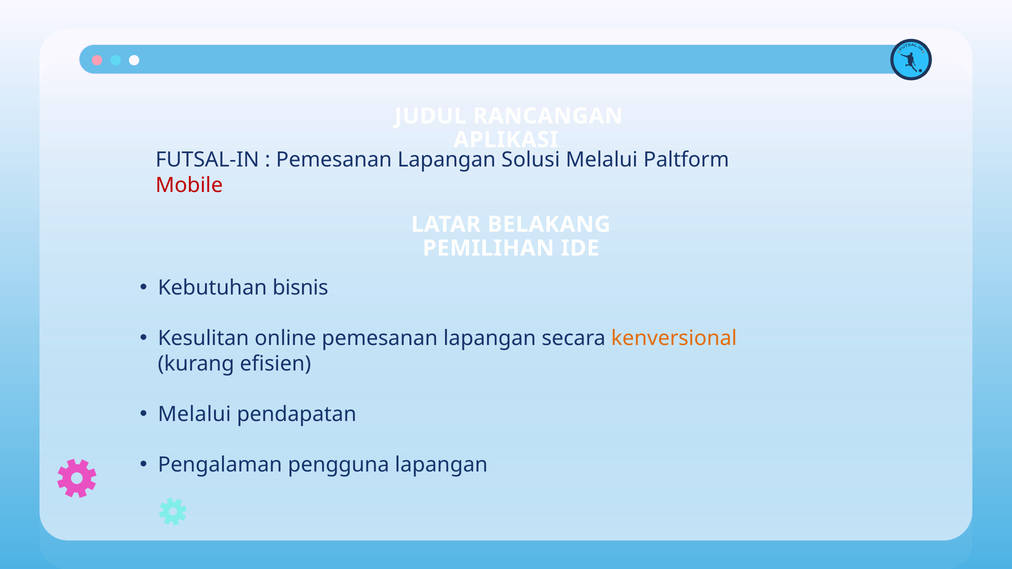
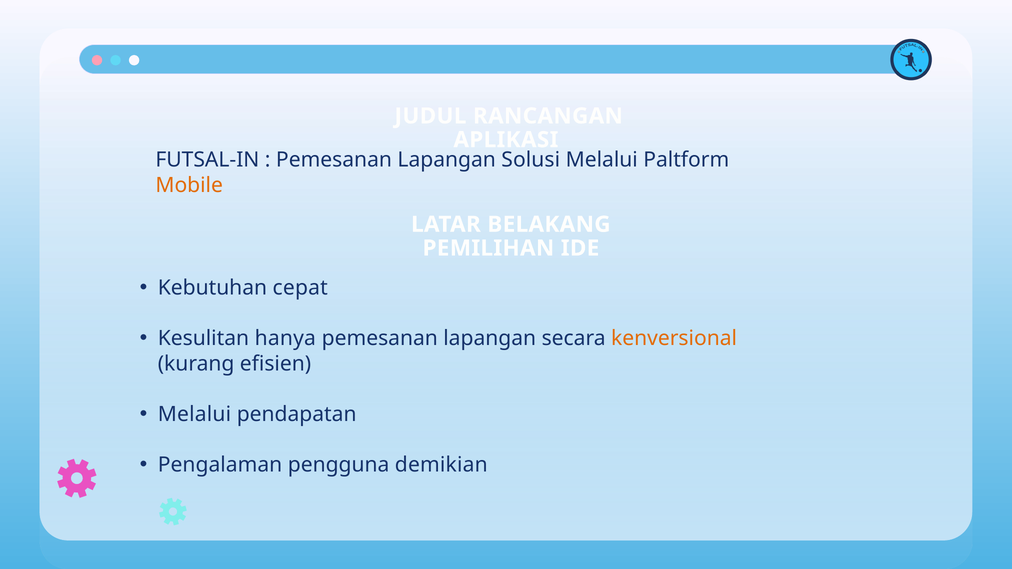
Mobile colour: red -> orange
bisnis: bisnis -> cepat
online: online -> hanya
pengguna lapangan: lapangan -> demikian
